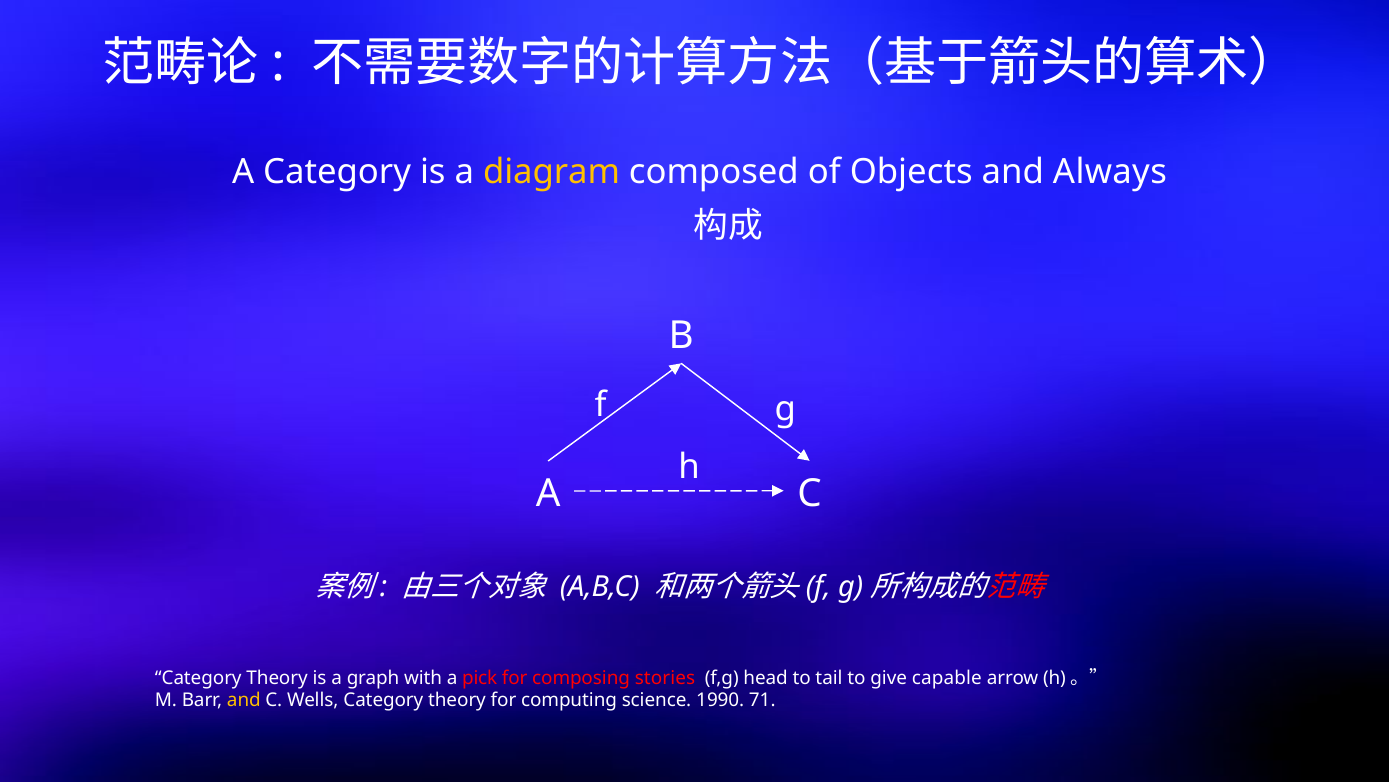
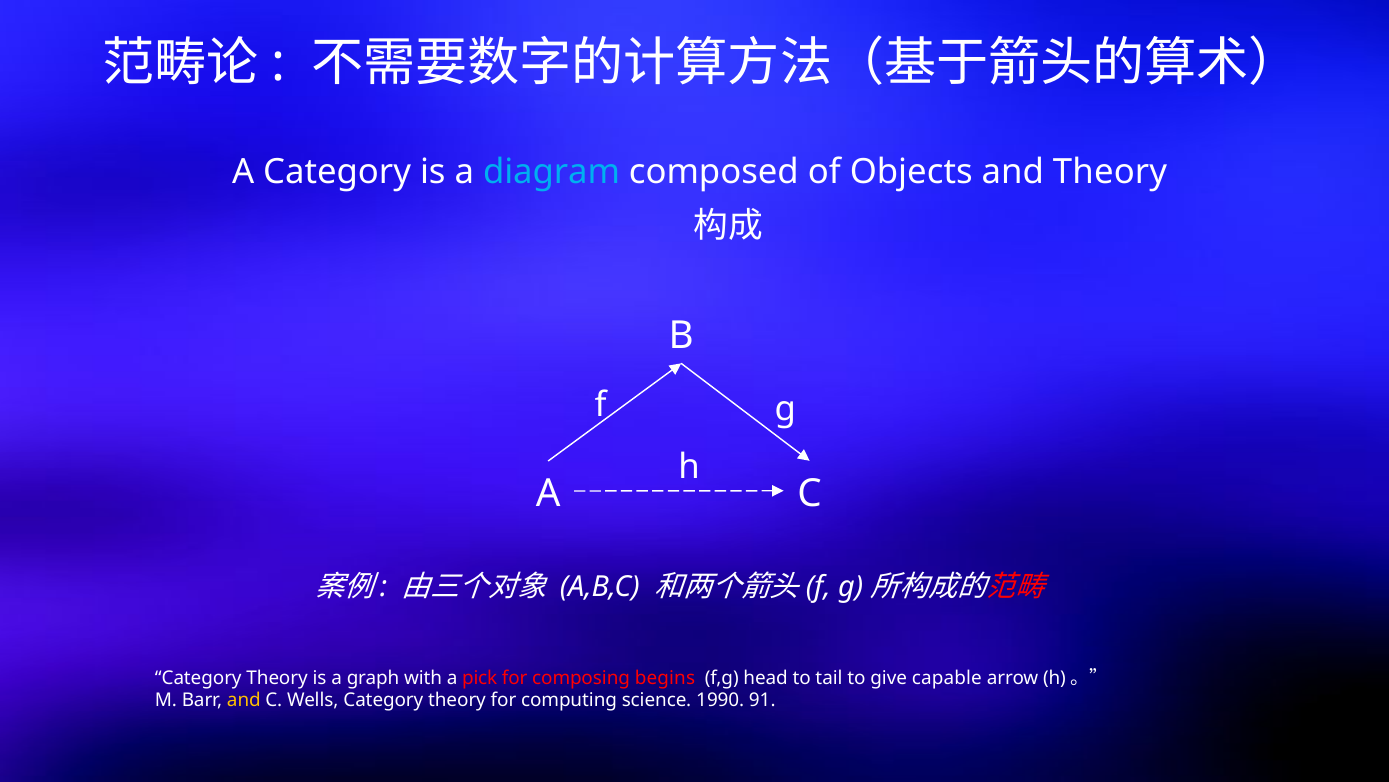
diagram colour: yellow -> light blue
and Always: Always -> Theory
stories: stories -> begins
71: 71 -> 91
